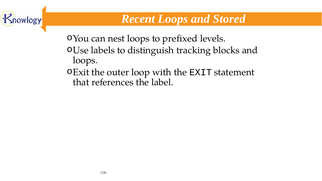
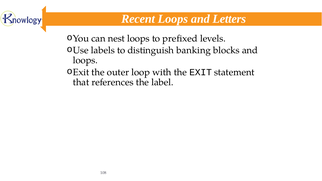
Stored: Stored -> Letters
tracking: tracking -> banking
